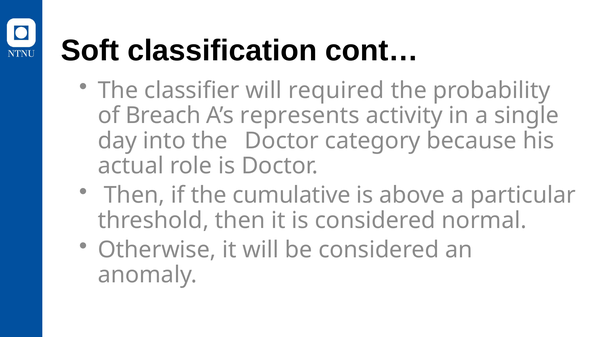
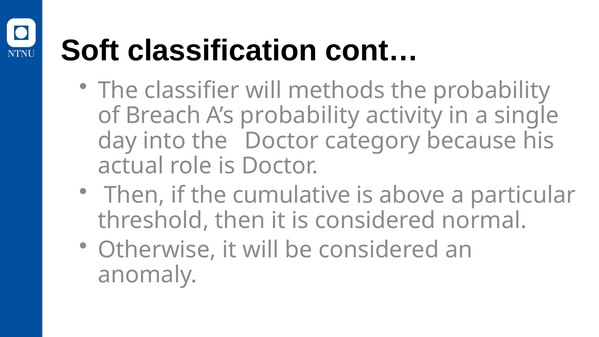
required: required -> methods
A’s represents: represents -> probability
